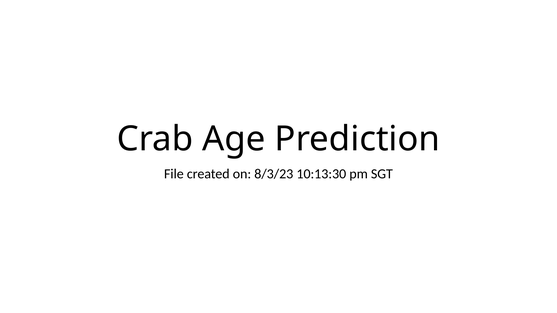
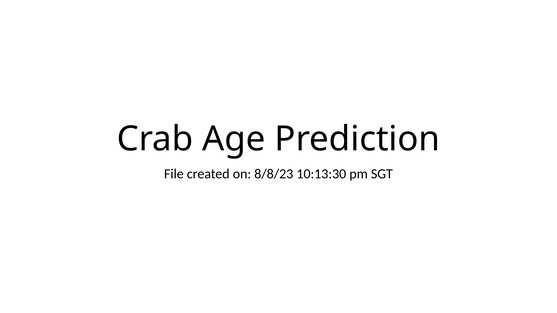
8/3/23: 8/3/23 -> 8/8/23
